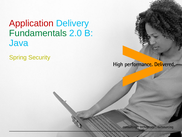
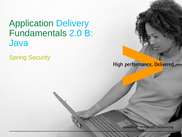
Application colour: red -> green
